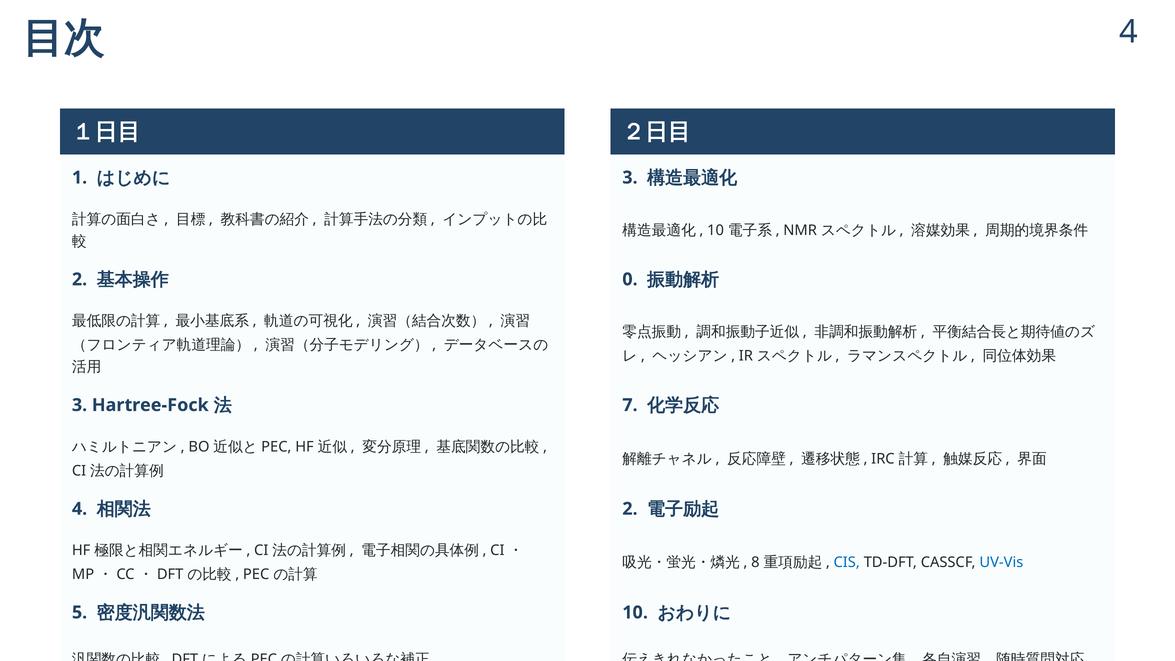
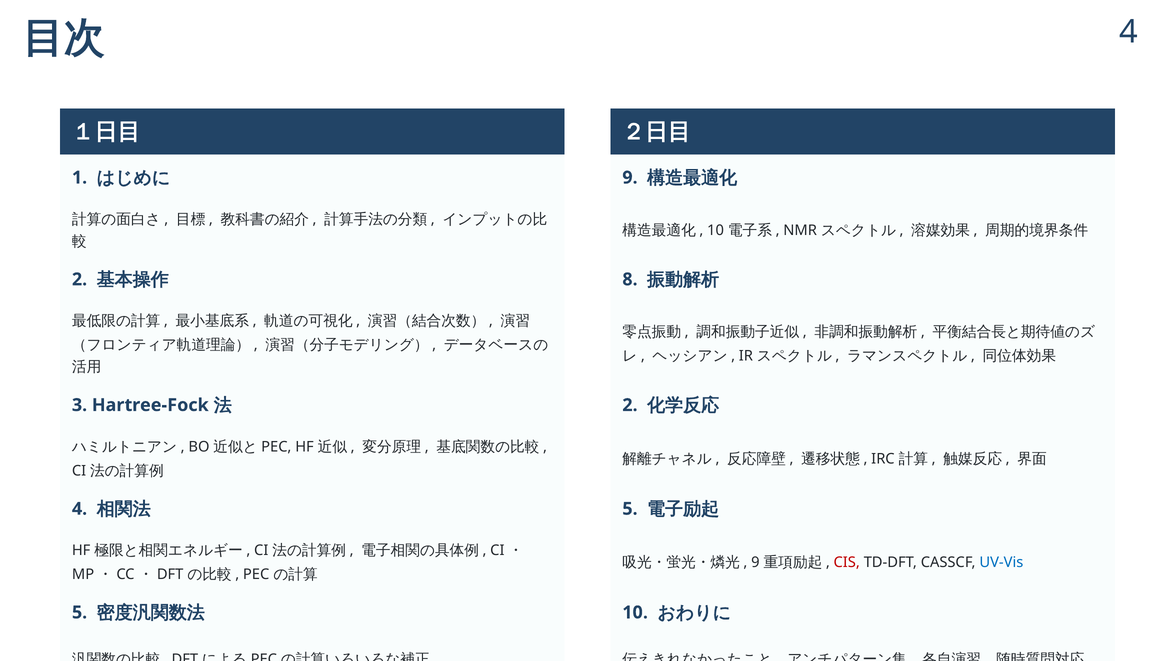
3 at (630, 178): 3 -> 9
0: 0 -> 8
7 at (630, 405): 7 -> 2
2 at (630, 509): 2 -> 5
8 at (755, 562): 8 -> 9
CIS colour: blue -> red
